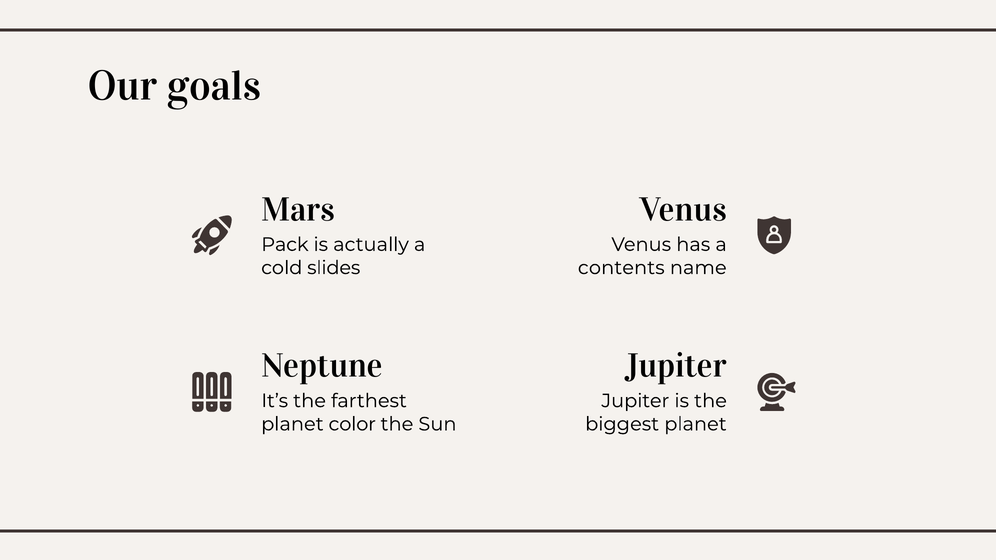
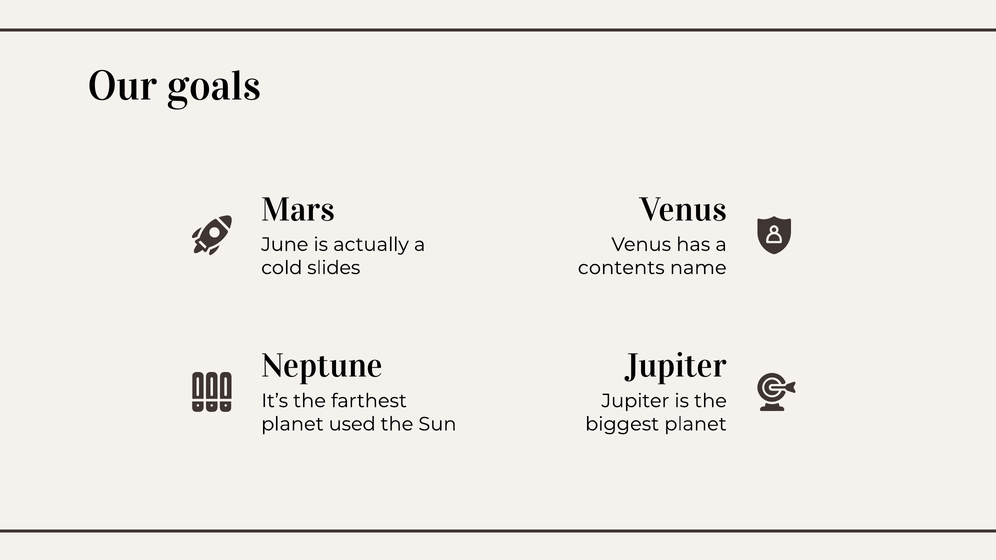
Pack: Pack -> June
color: color -> used
